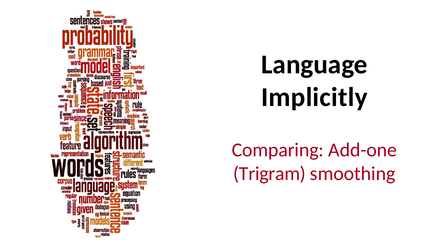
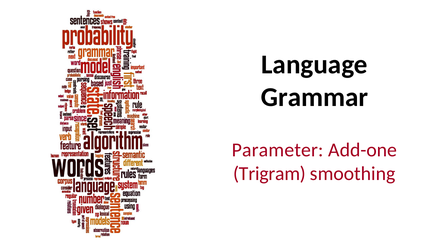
Implicitly: Implicitly -> Grammar
Comparing: Comparing -> Parameter
